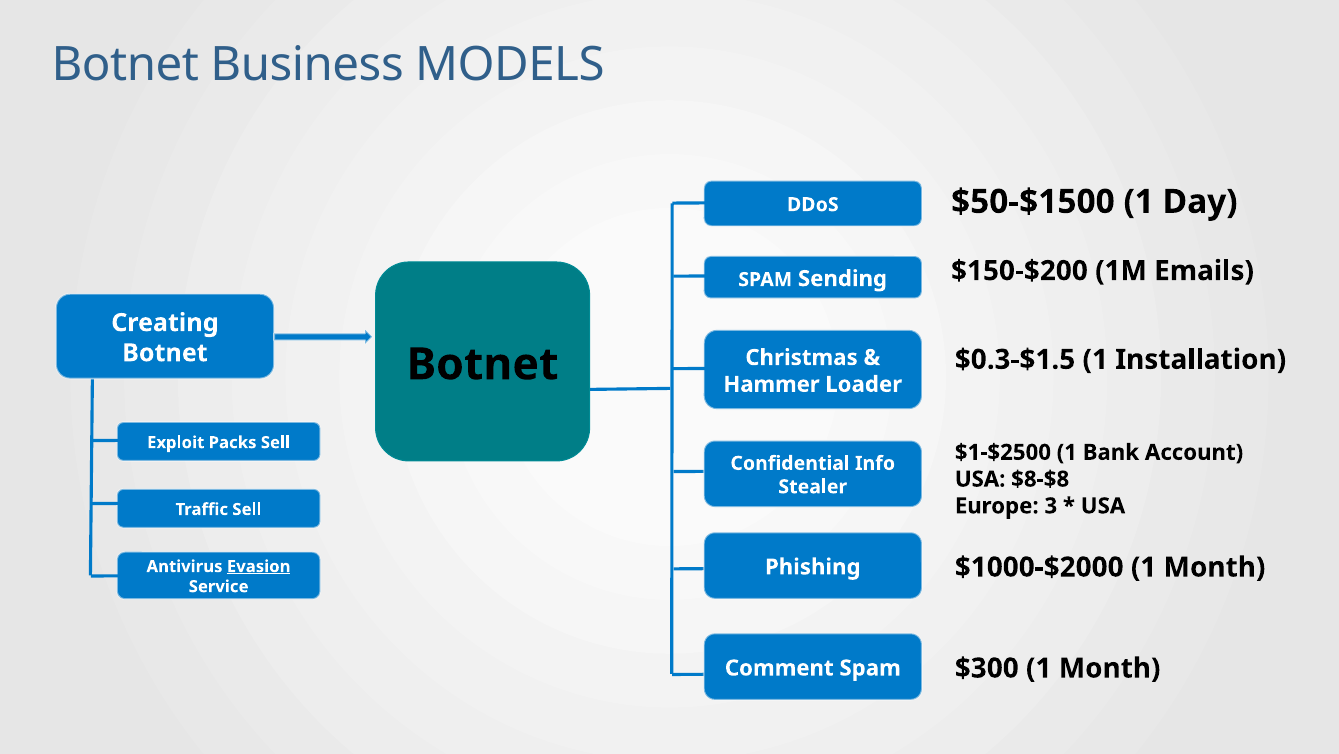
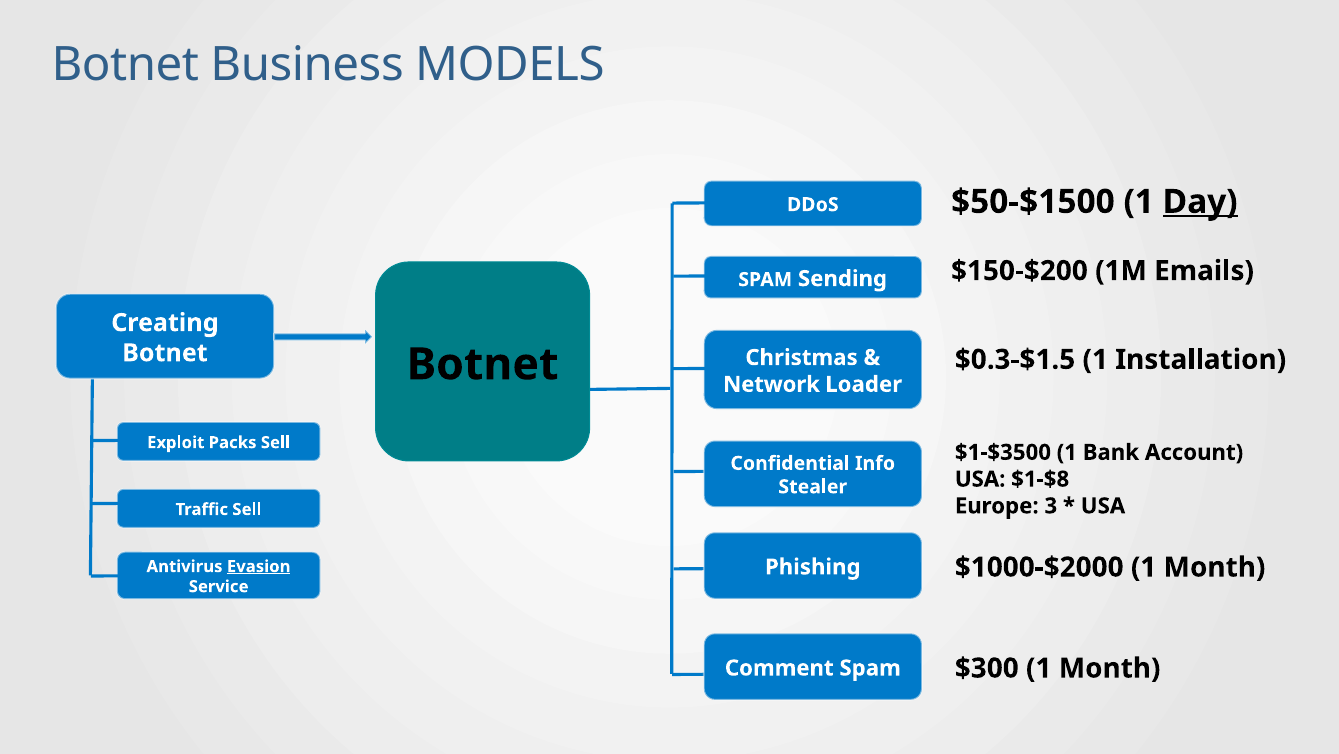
Day underline: none -> present
Hammer: Hammer -> Network
$1-$2500: $1-$2500 -> $1-$3500
$8-$8: $8-$8 -> $1-$8
